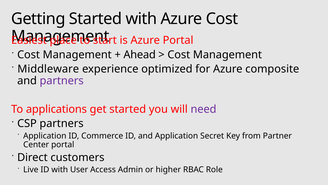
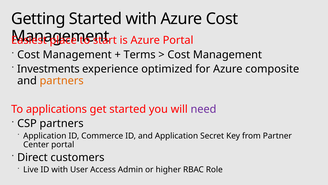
Ahead: Ahead -> Terms
Middleware: Middleware -> Investments
partners at (62, 81) colour: purple -> orange
